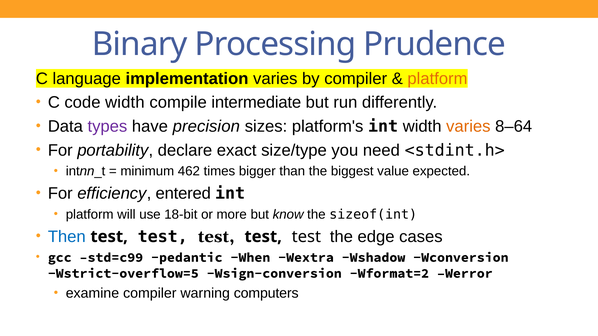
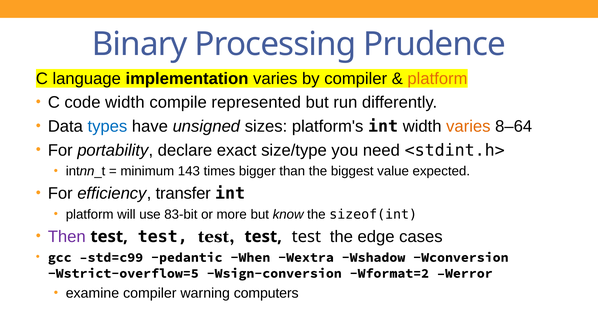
intermediate: intermediate -> represented
types colour: purple -> blue
precision: precision -> unsigned
462: 462 -> 143
entered: entered -> transfer
18-bit: 18-bit -> 83-bit
Then colour: blue -> purple
